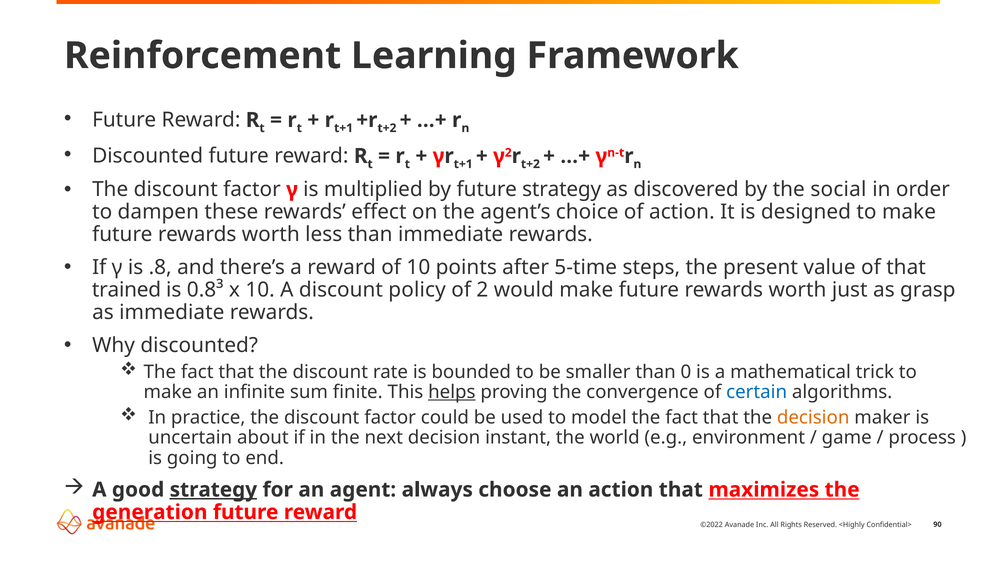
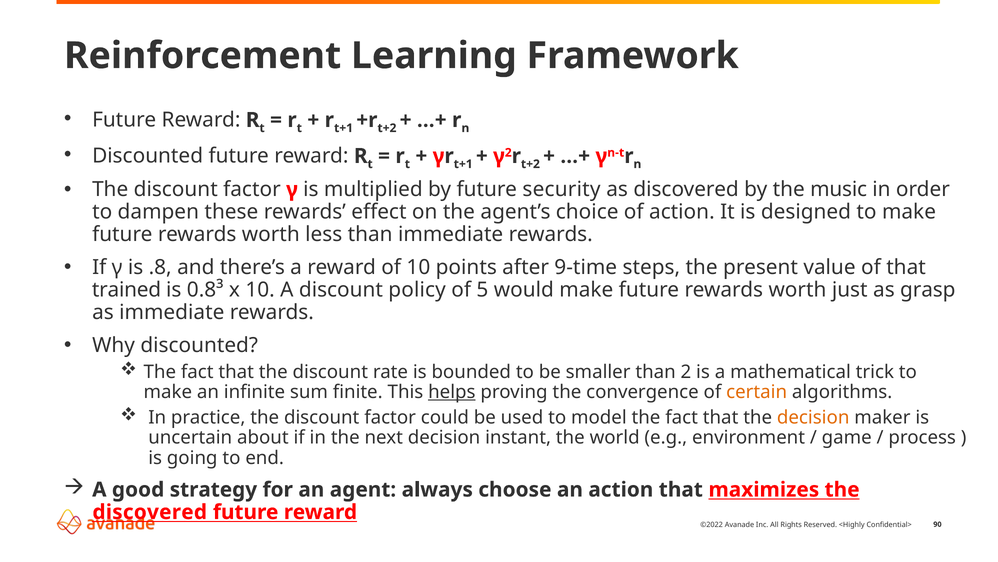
future strategy: strategy -> security
social: social -> music
5-time: 5-time -> 9-time
2: 2 -> 5
0: 0 -> 2
certain colour: blue -> orange
strategy at (213, 489) underline: present -> none
generation at (150, 512): generation -> discovered
